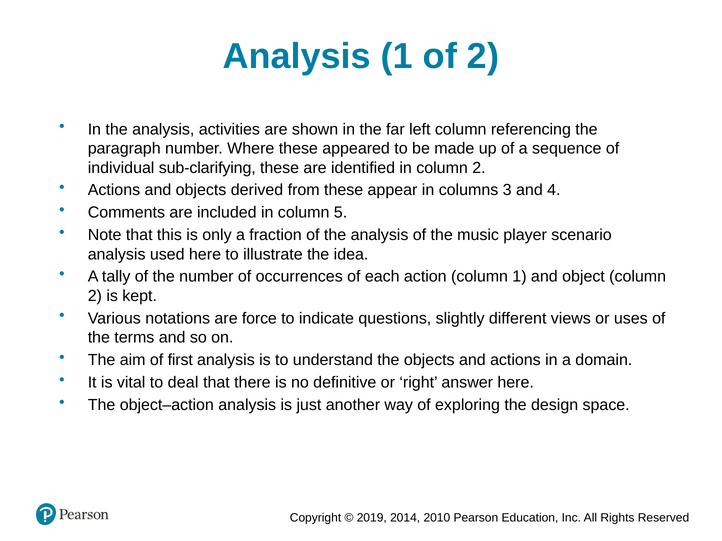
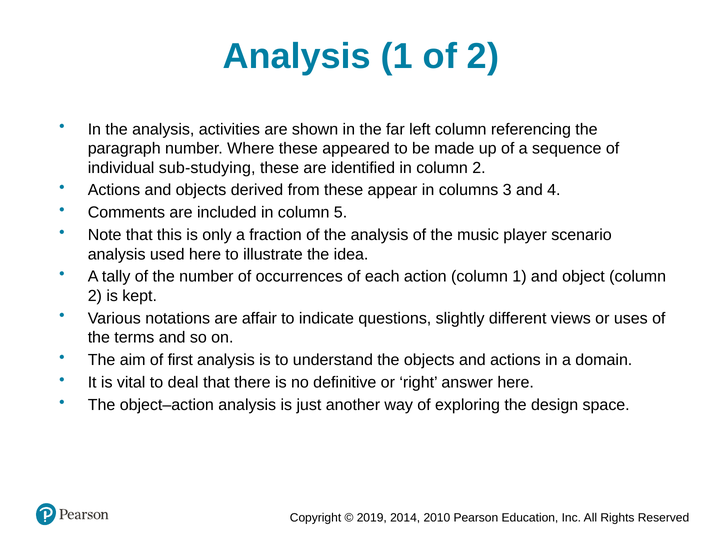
sub-clarifying: sub-clarifying -> sub-studying
force: force -> affair
